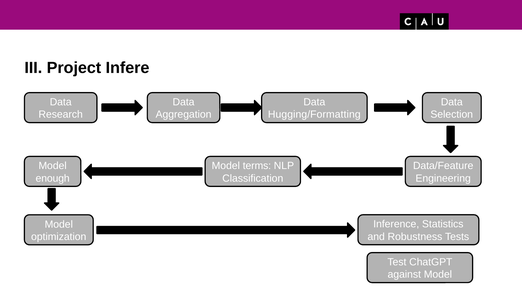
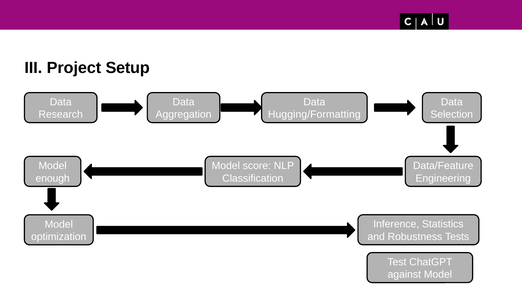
Infere: Infere -> Setup
terms: terms -> score
